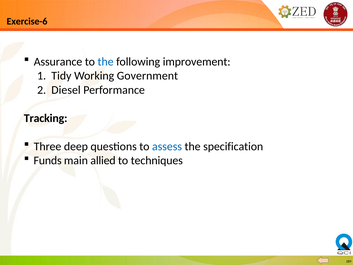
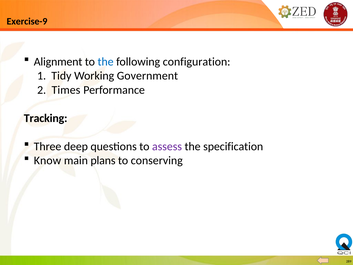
Exercise-6: Exercise-6 -> Exercise-9
Assurance: Assurance -> Alignment
improvement: improvement -> configuration
Diesel: Diesel -> Times
assess colour: blue -> purple
Funds: Funds -> Know
allied: allied -> plans
techniques: techniques -> conserving
